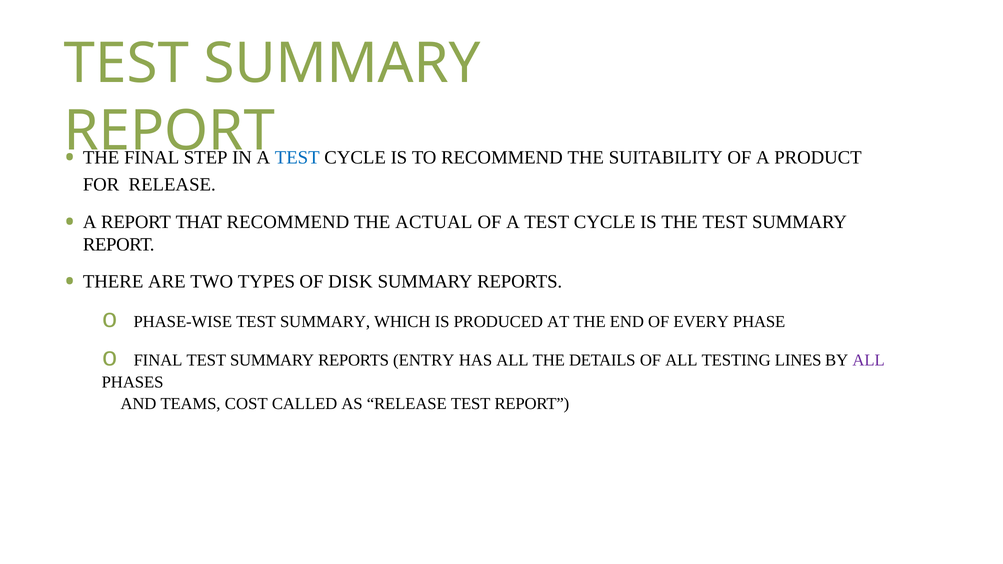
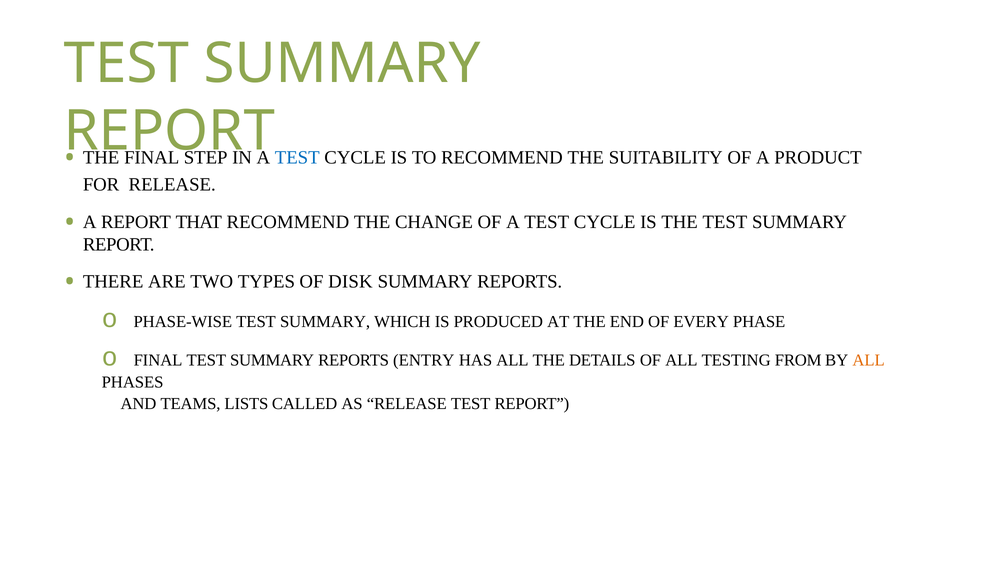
ACTUAL: ACTUAL -> CHANGE
LINES: LINES -> FROM
ALL at (869, 360) colour: purple -> orange
COST: COST -> LISTS
